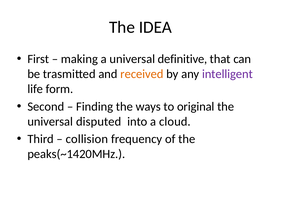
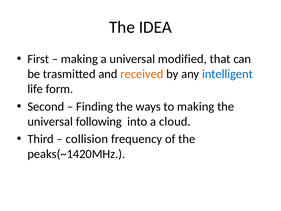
definitive: definitive -> modified
intelligent colour: purple -> blue
to original: original -> making
disputed: disputed -> following
